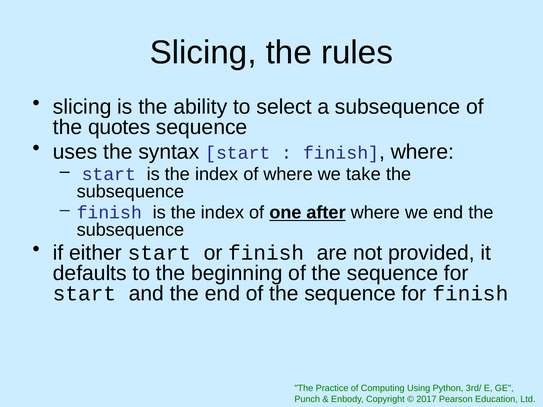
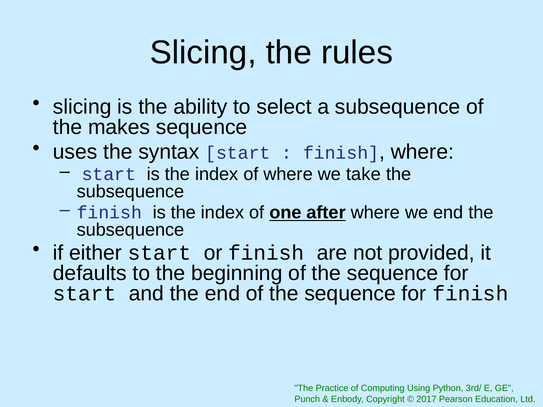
quotes: quotes -> makes
